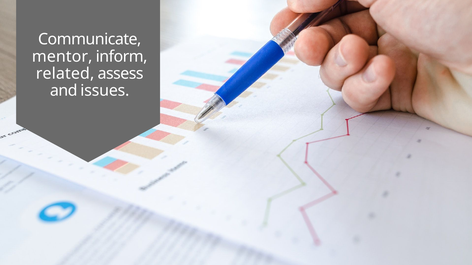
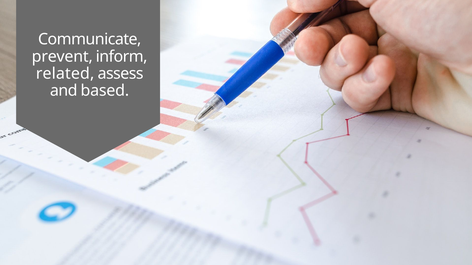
mentor: mentor -> prevent
issues: issues -> based
